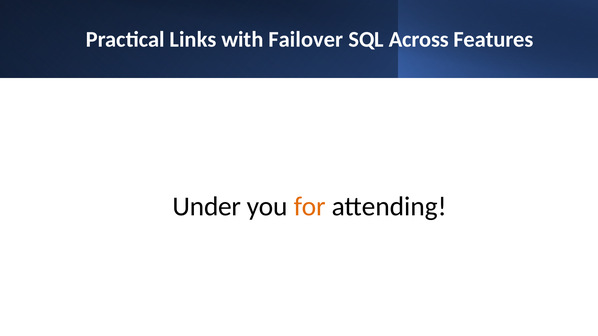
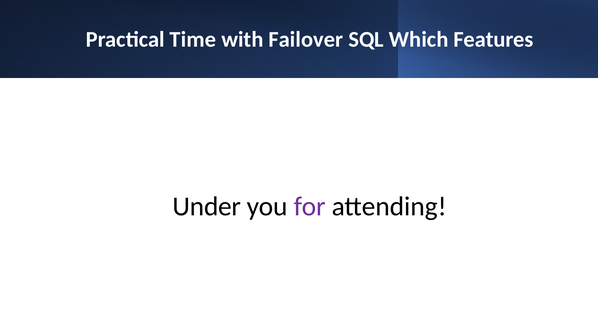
Links: Links -> Time
Across: Across -> Which
for colour: orange -> purple
